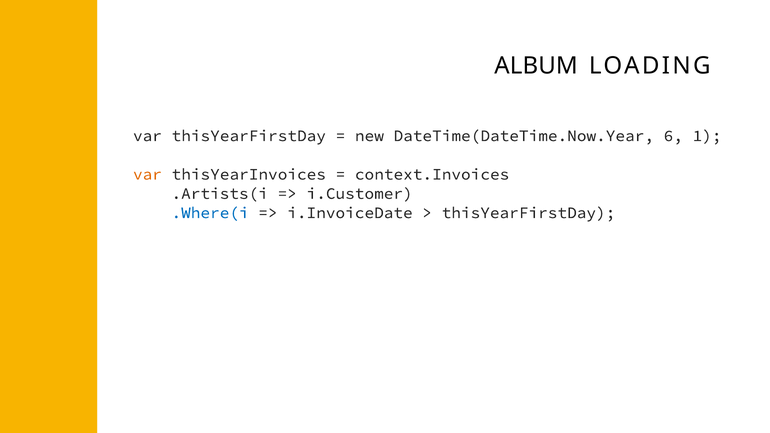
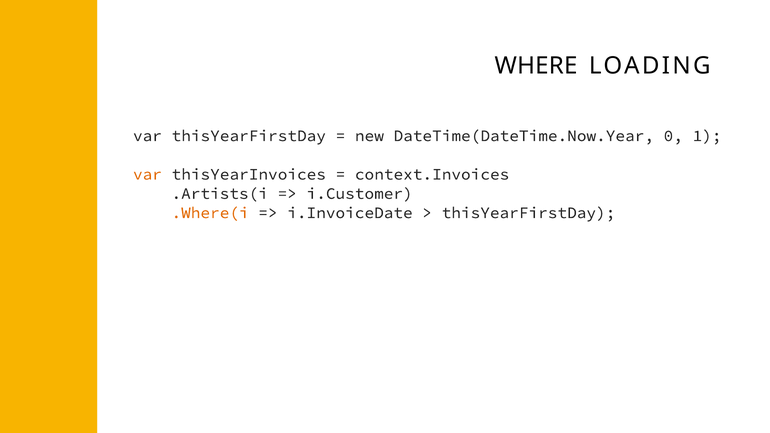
ALBUM: ALBUM -> WHERE
6: 6 -> 0
.Where(i colour: blue -> orange
